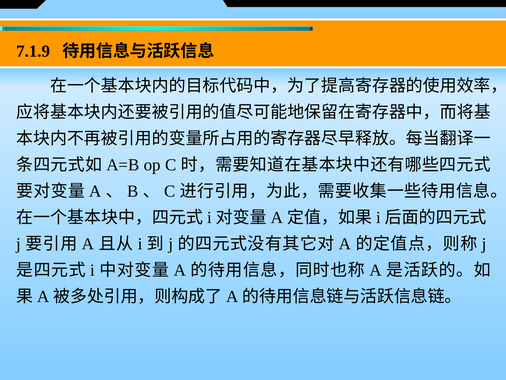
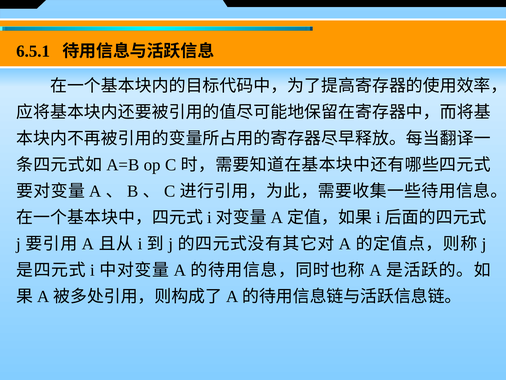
7.1.9: 7.1.9 -> 6.5.1
